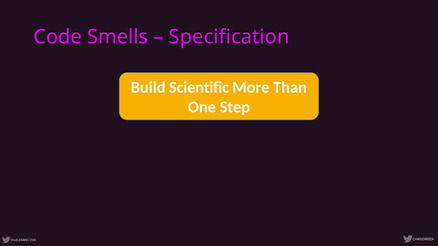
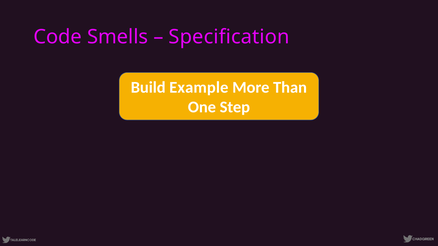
Scientific: Scientific -> Example
